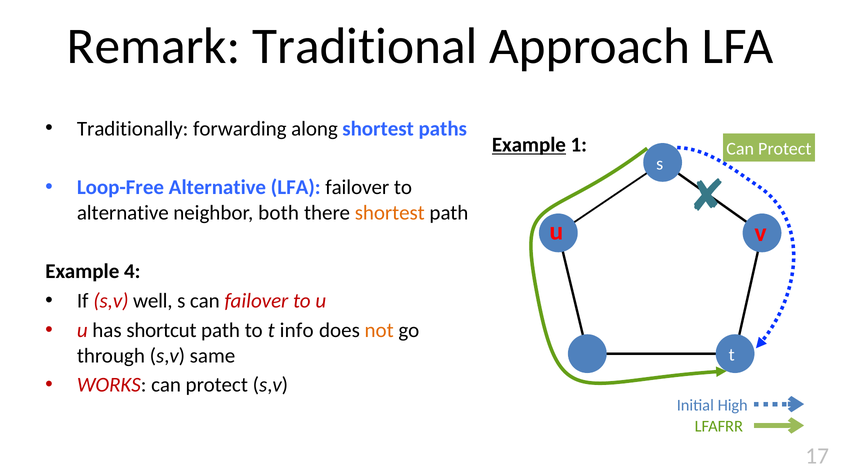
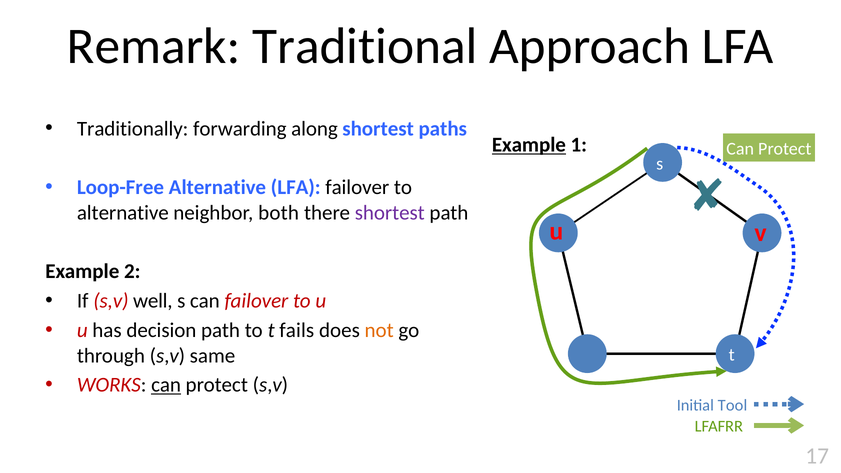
shortest at (390, 213) colour: orange -> purple
4: 4 -> 2
shortcut: shortcut -> decision
info: info -> fails
can at (166, 385) underline: none -> present
High: High -> Tool
